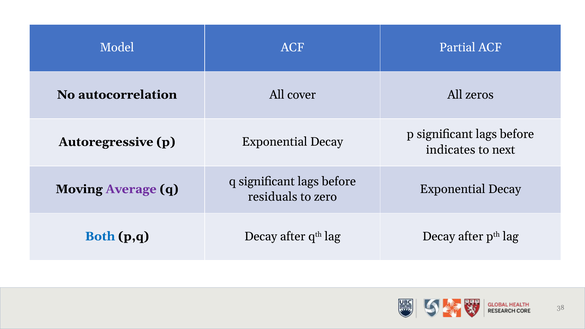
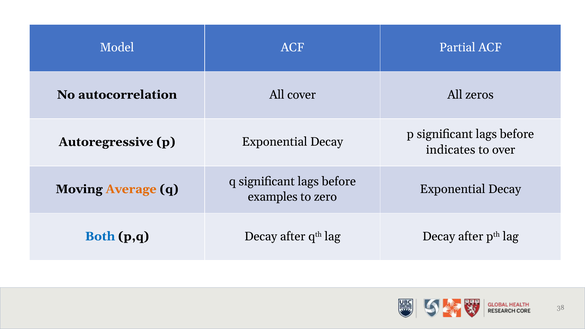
next: next -> over
Average colour: purple -> orange
residuals: residuals -> examples
